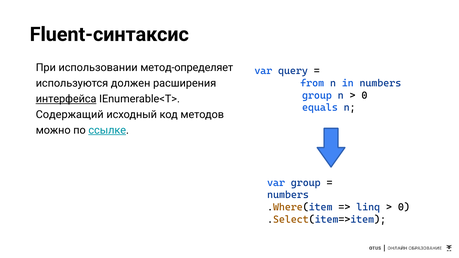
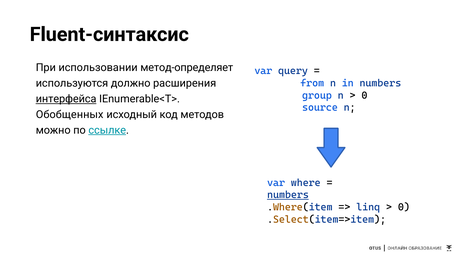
должен: должен -> должно
equals: equals -> source
Содержащий: Содержащий -> Обобщенных
var group: group -> where
numbers at (288, 195) underline: none -> present
